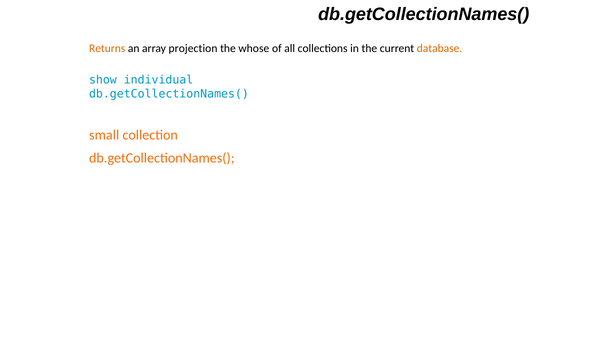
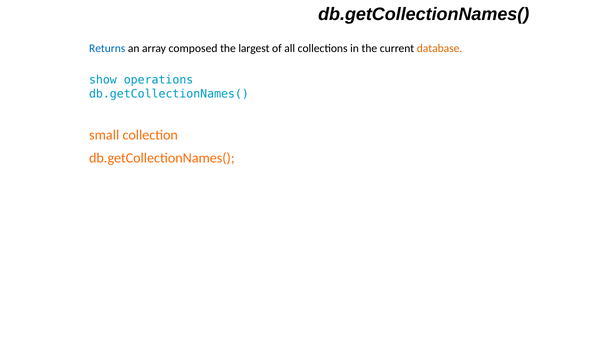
Returns colour: orange -> blue
projection: projection -> composed
whose: whose -> largest
individual: individual -> operations
